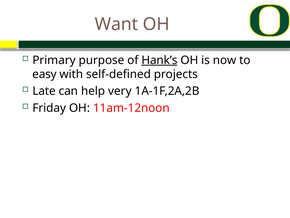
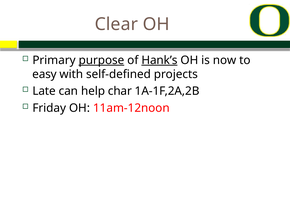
Want: Want -> Clear
purpose underline: none -> present
very: very -> char
